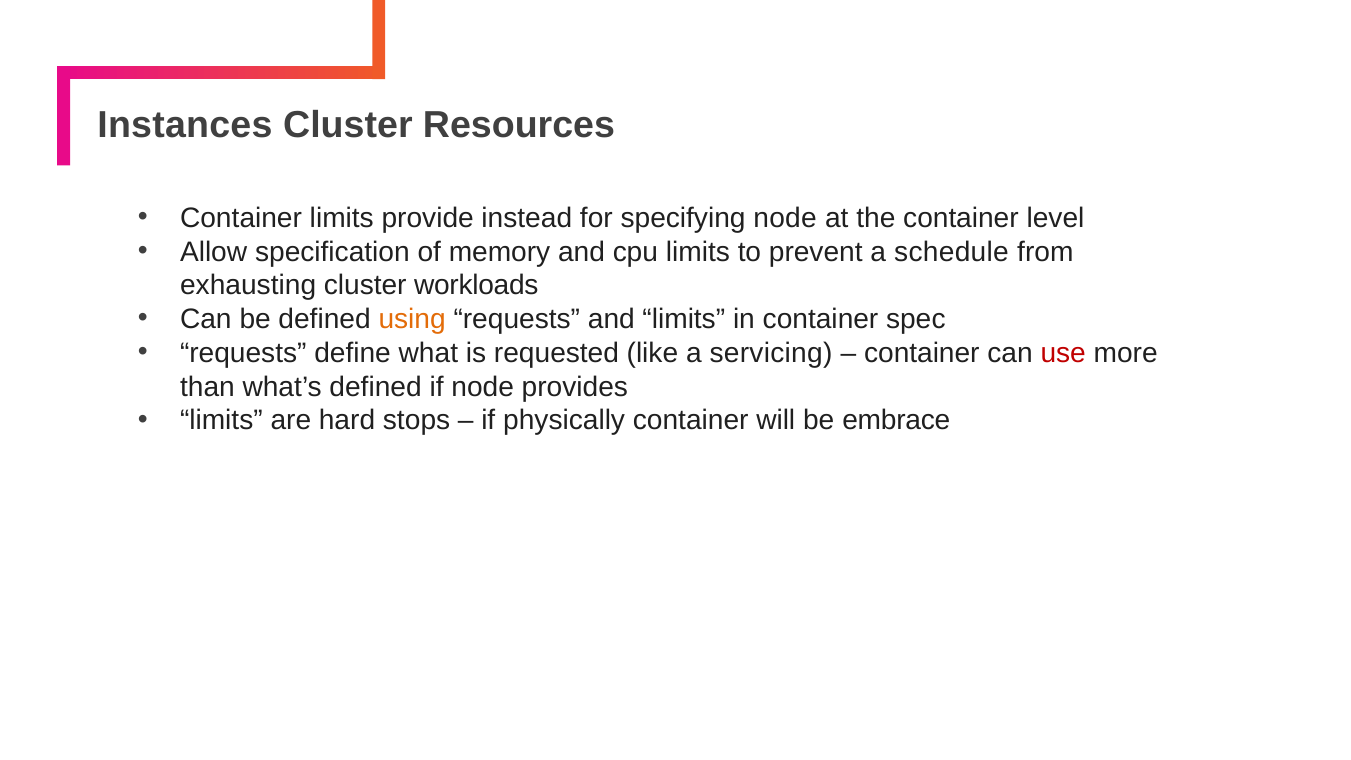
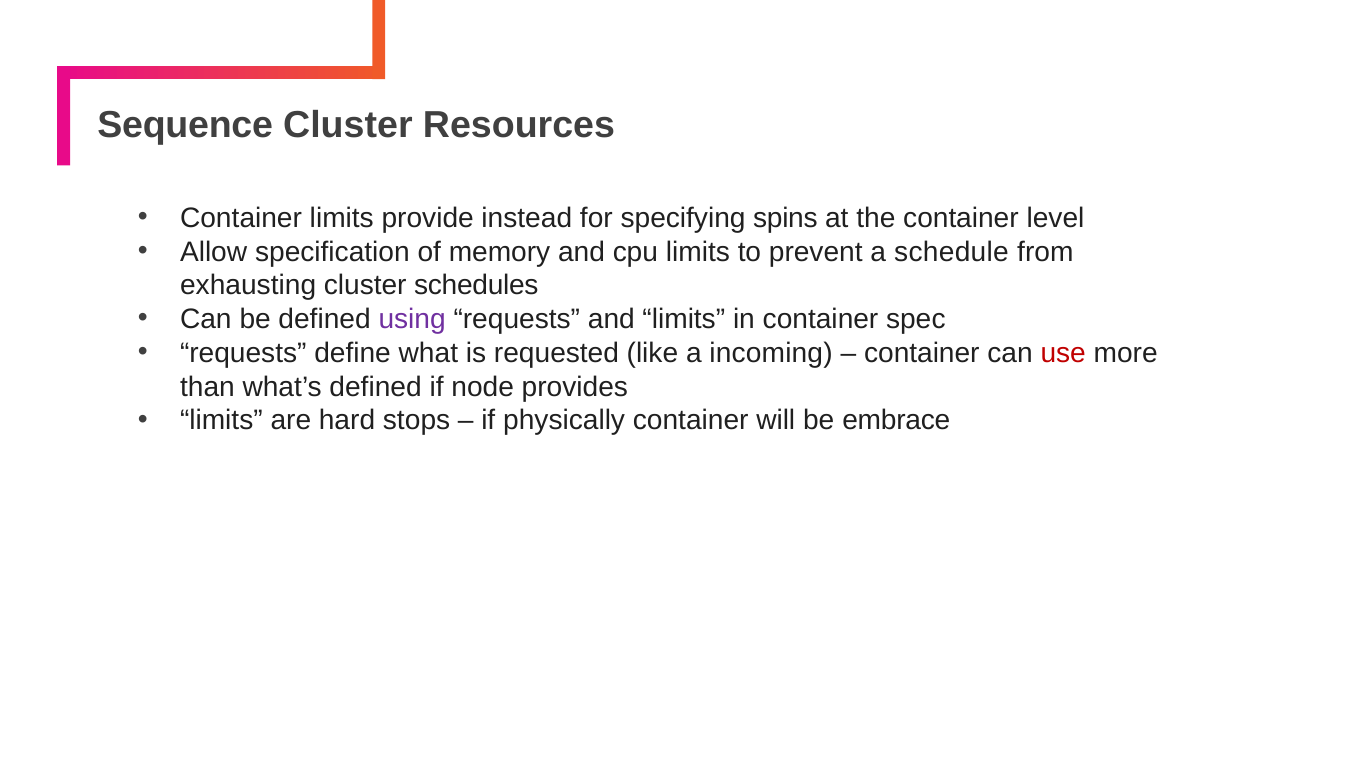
Instances: Instances -> Sequence
specifying node: node -> spins
workloads: workloads -> schedules
using colour: orange -> purple
servicing: servicing -> incoming
